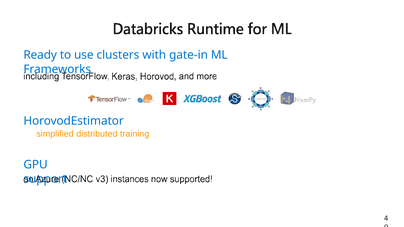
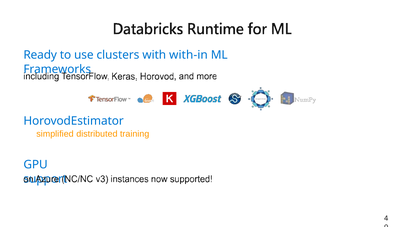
gate-in: gate-in -> with-in
